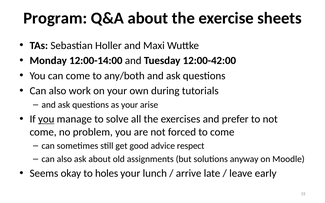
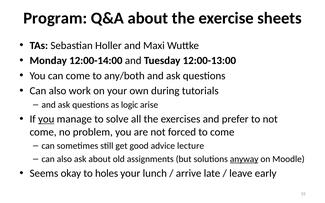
12:00-42:00: 12:00-42:00 -> 12:00-13:00
as your: your -> logic
respect: respect -> lecture
anyway underline: none -> present
